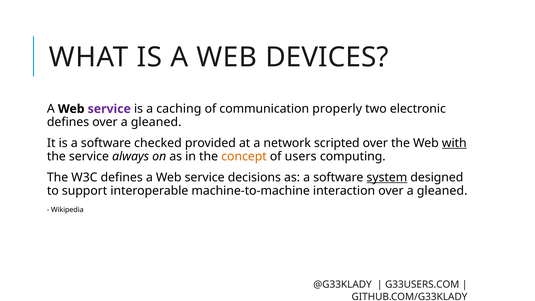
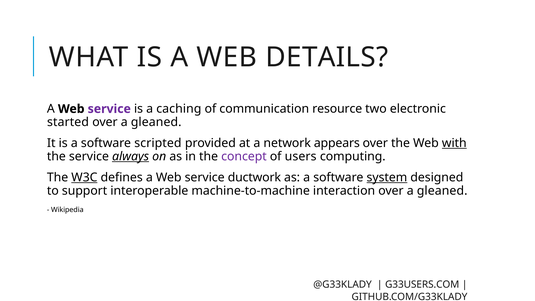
DEVICES: DEVICES -> DETAILS
properly: properly -> resource
defines at (68, 122): defines -> started
checked: checked -> scripted
scripted: scripted -> appears
always underline: none -> present
concept colour: orange -> purple
W3C underline: none -> present
decisions: decisions -> ductwork
